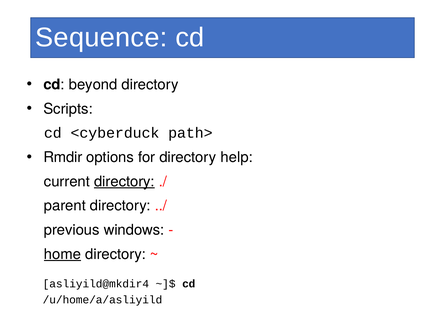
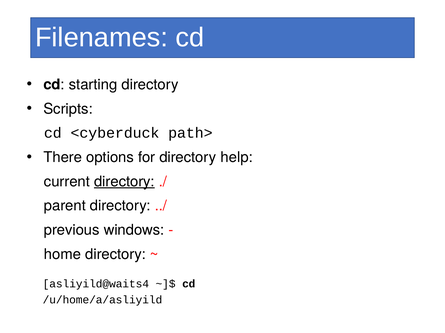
Sequence: Sequence -> Filenames
beyond: beyond -> starting
Rmdir: Rmdir -> There
home underline: present -> none
asliyild@mkdir4: asliyild@mkdir4 -> asliyild@waits4
